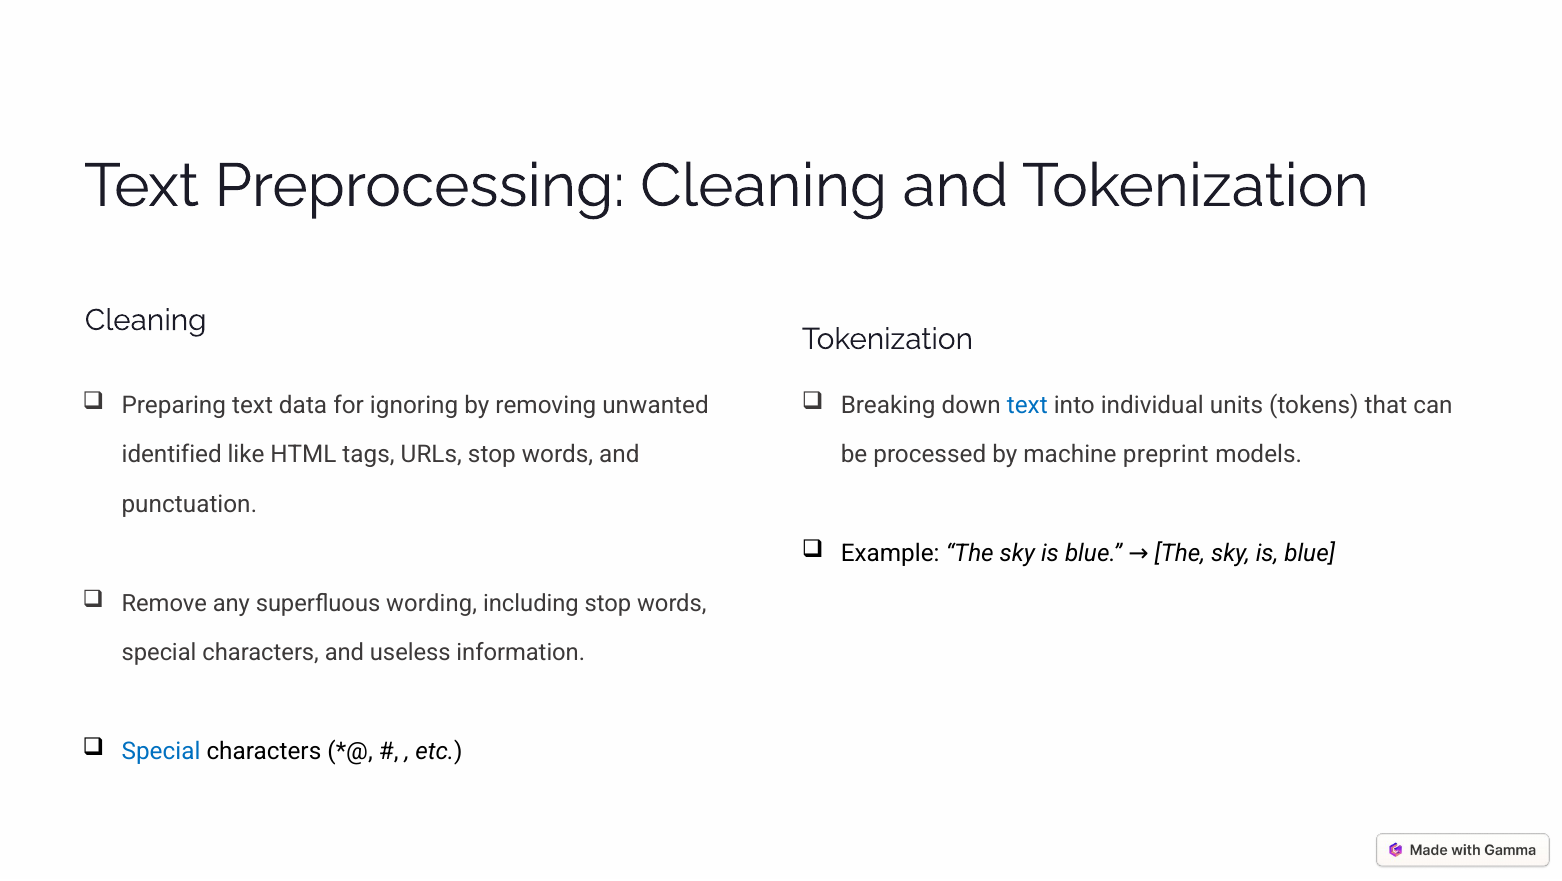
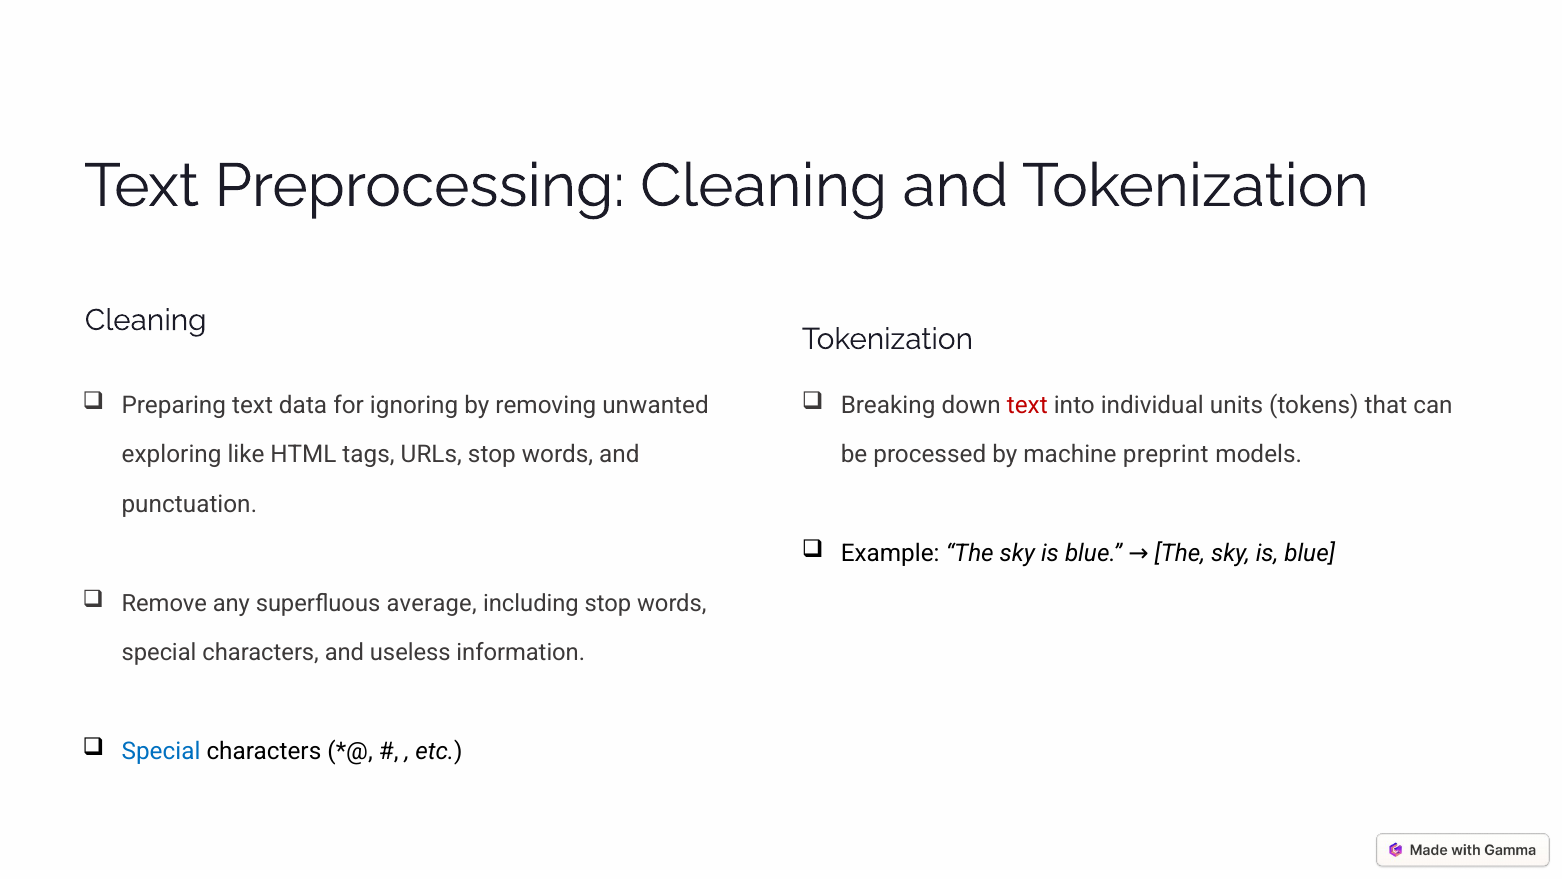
text at (1027, 405) colour: blue -> red
identified: identified -> exploring
wording: wording -> average
